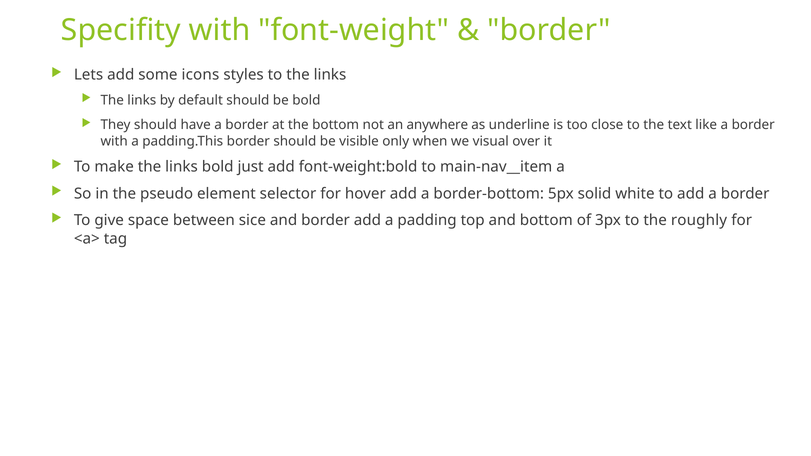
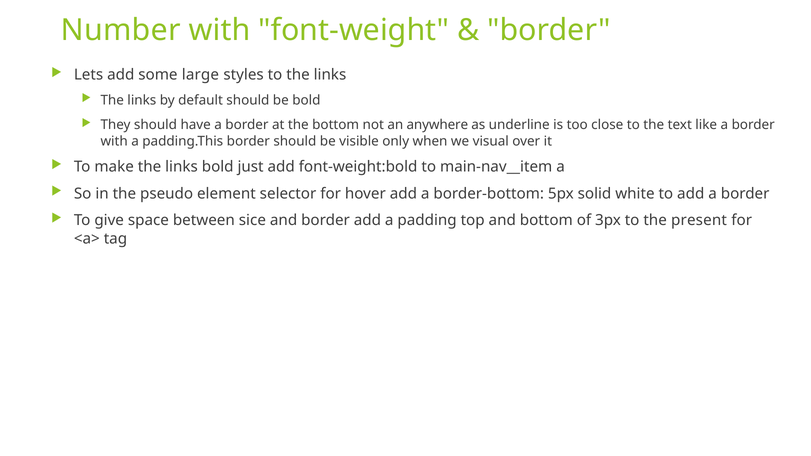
Specifity: Specifity -> Number
icons: icons -> large
roughly: roughly -> present
